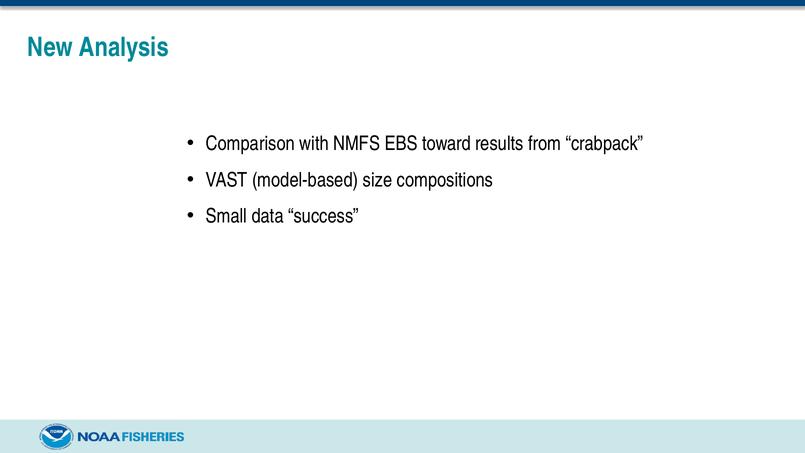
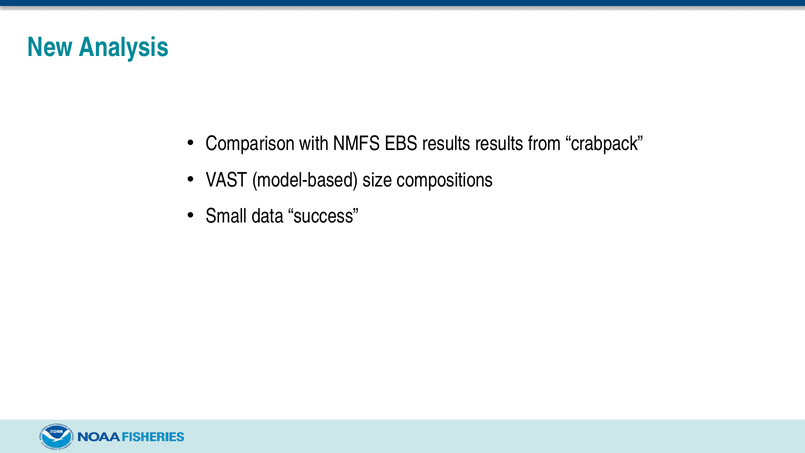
EBS toward: toward -> results
